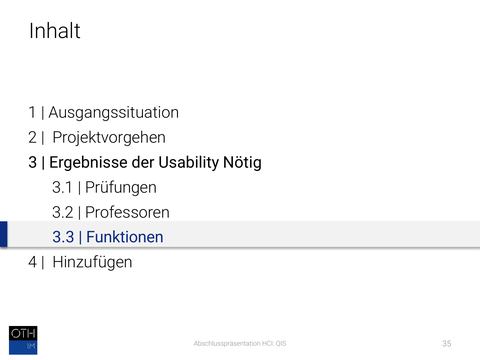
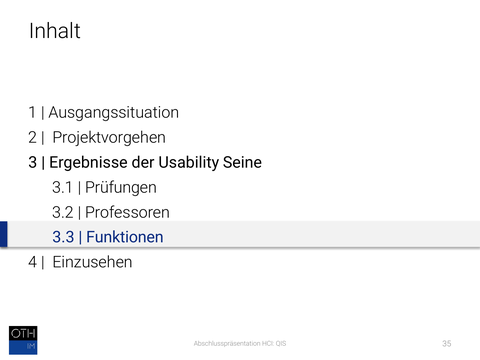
Nötig: Nötig -> Seine
Hinzufügen: Hinzufügen -> Einzusehen
